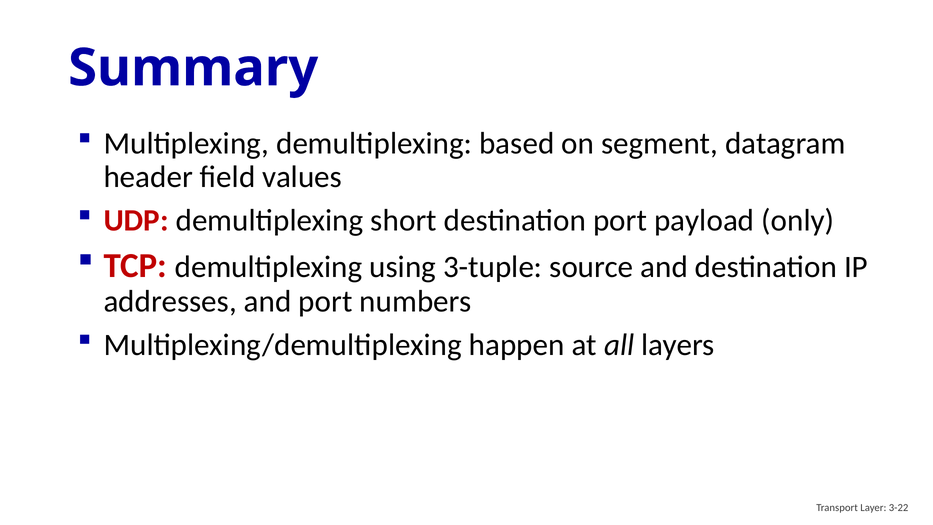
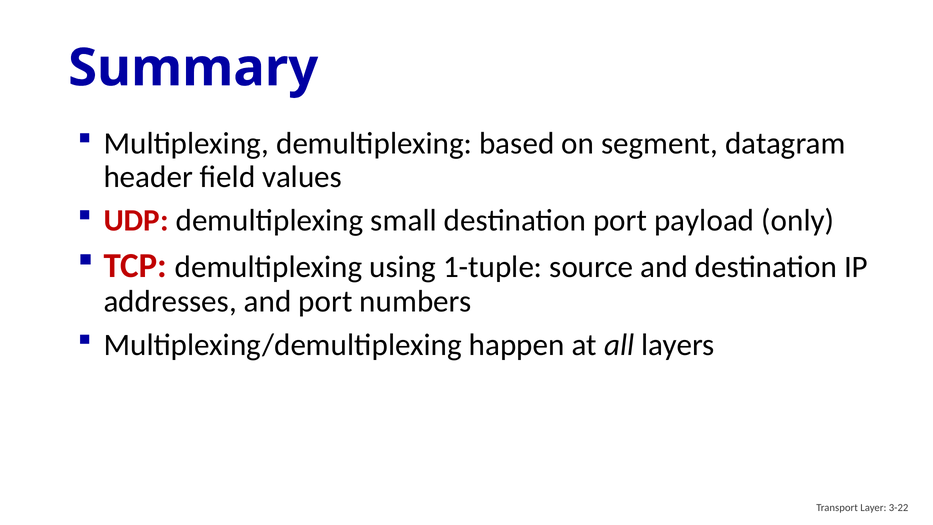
short: short -> small
3-tuple: 3-tuple -> 1-tuple
